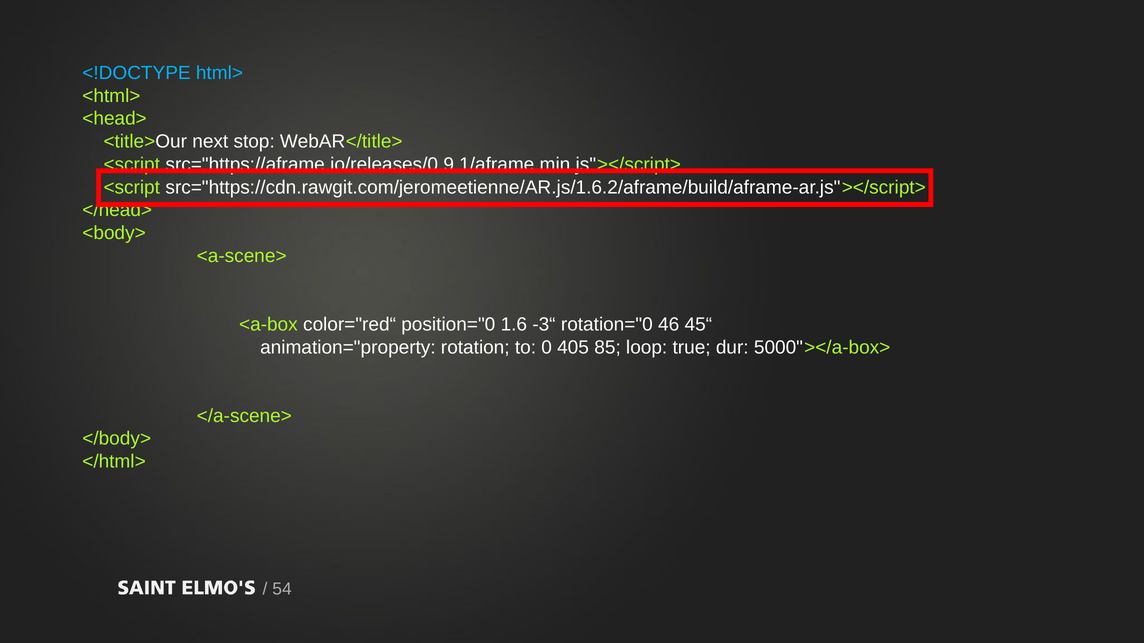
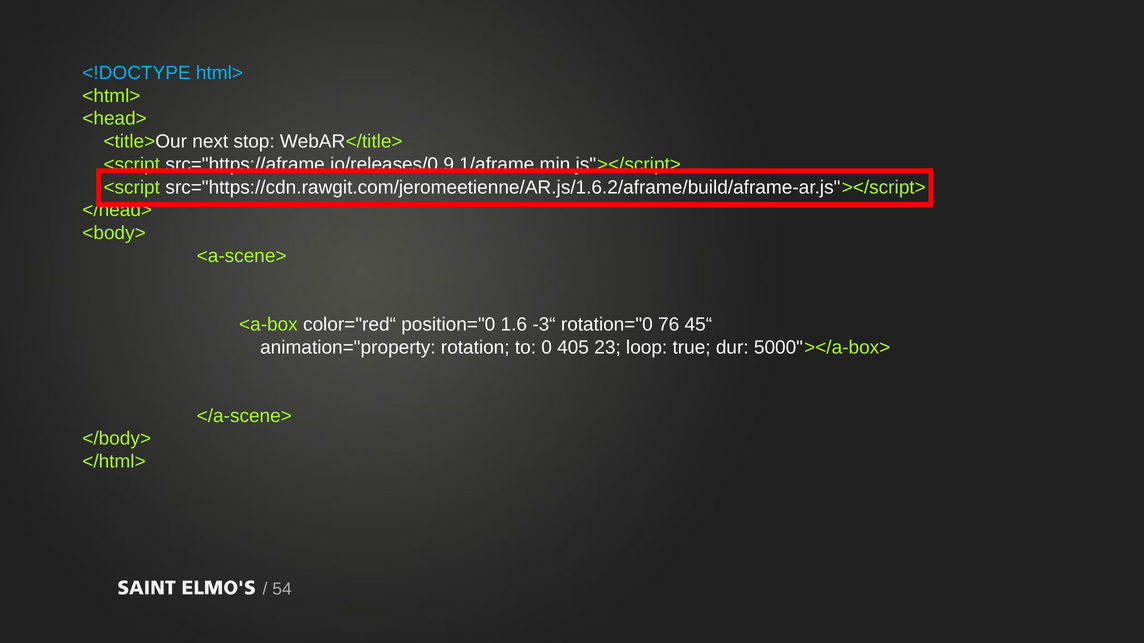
46: 46 -> 76
85: 85 -> 23
